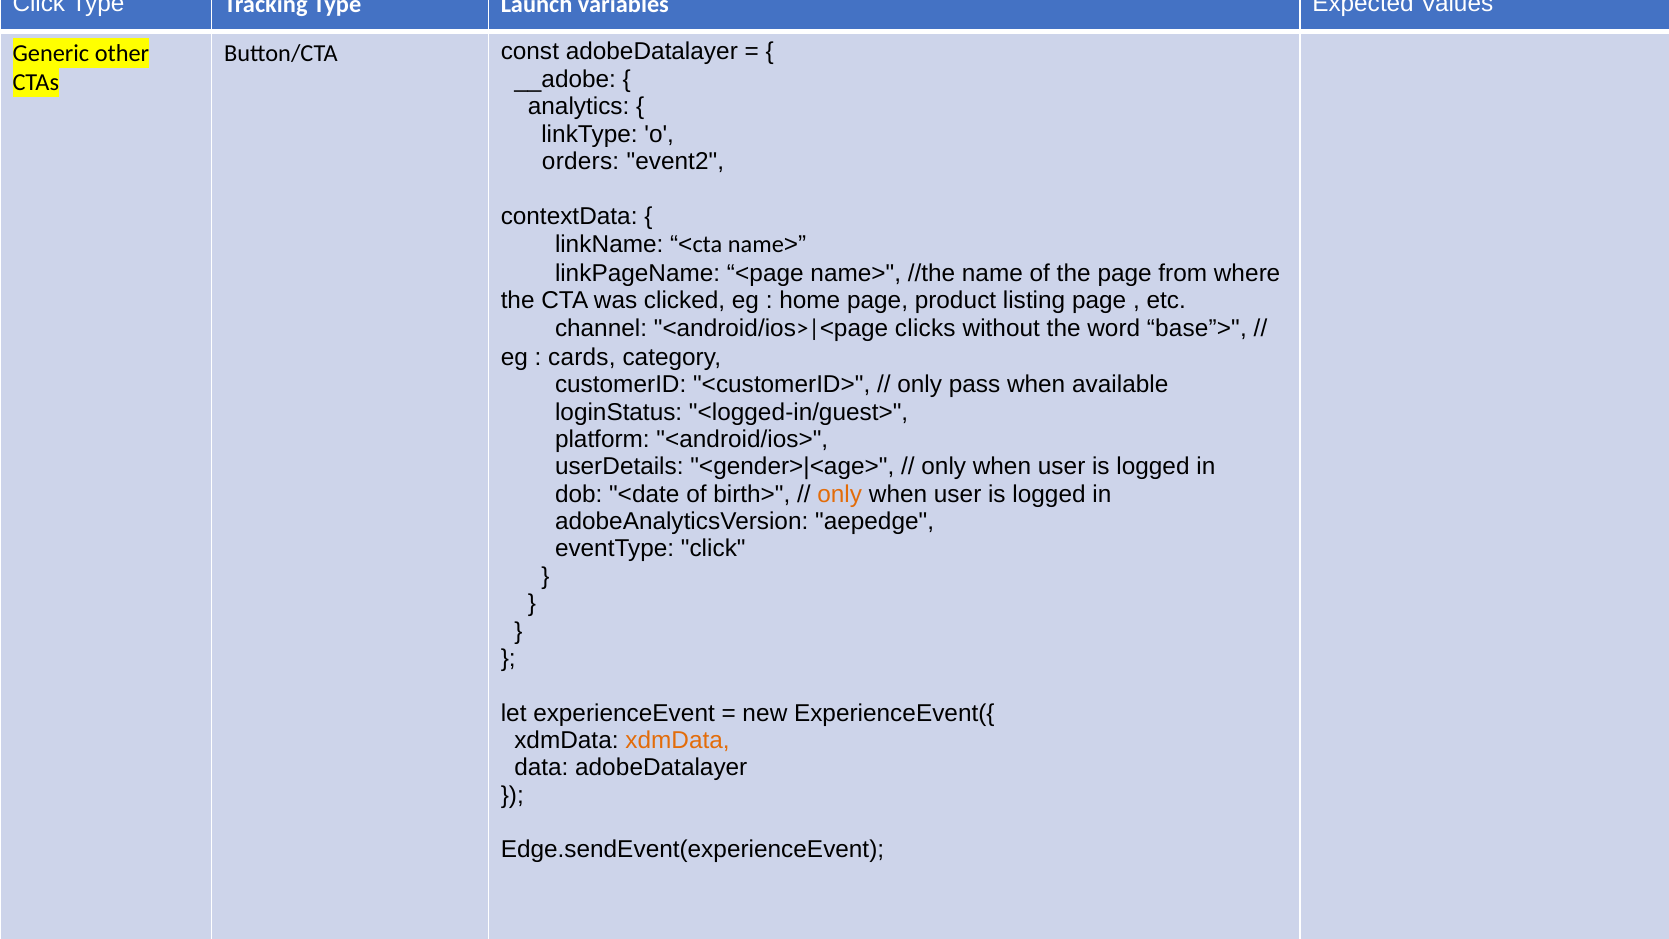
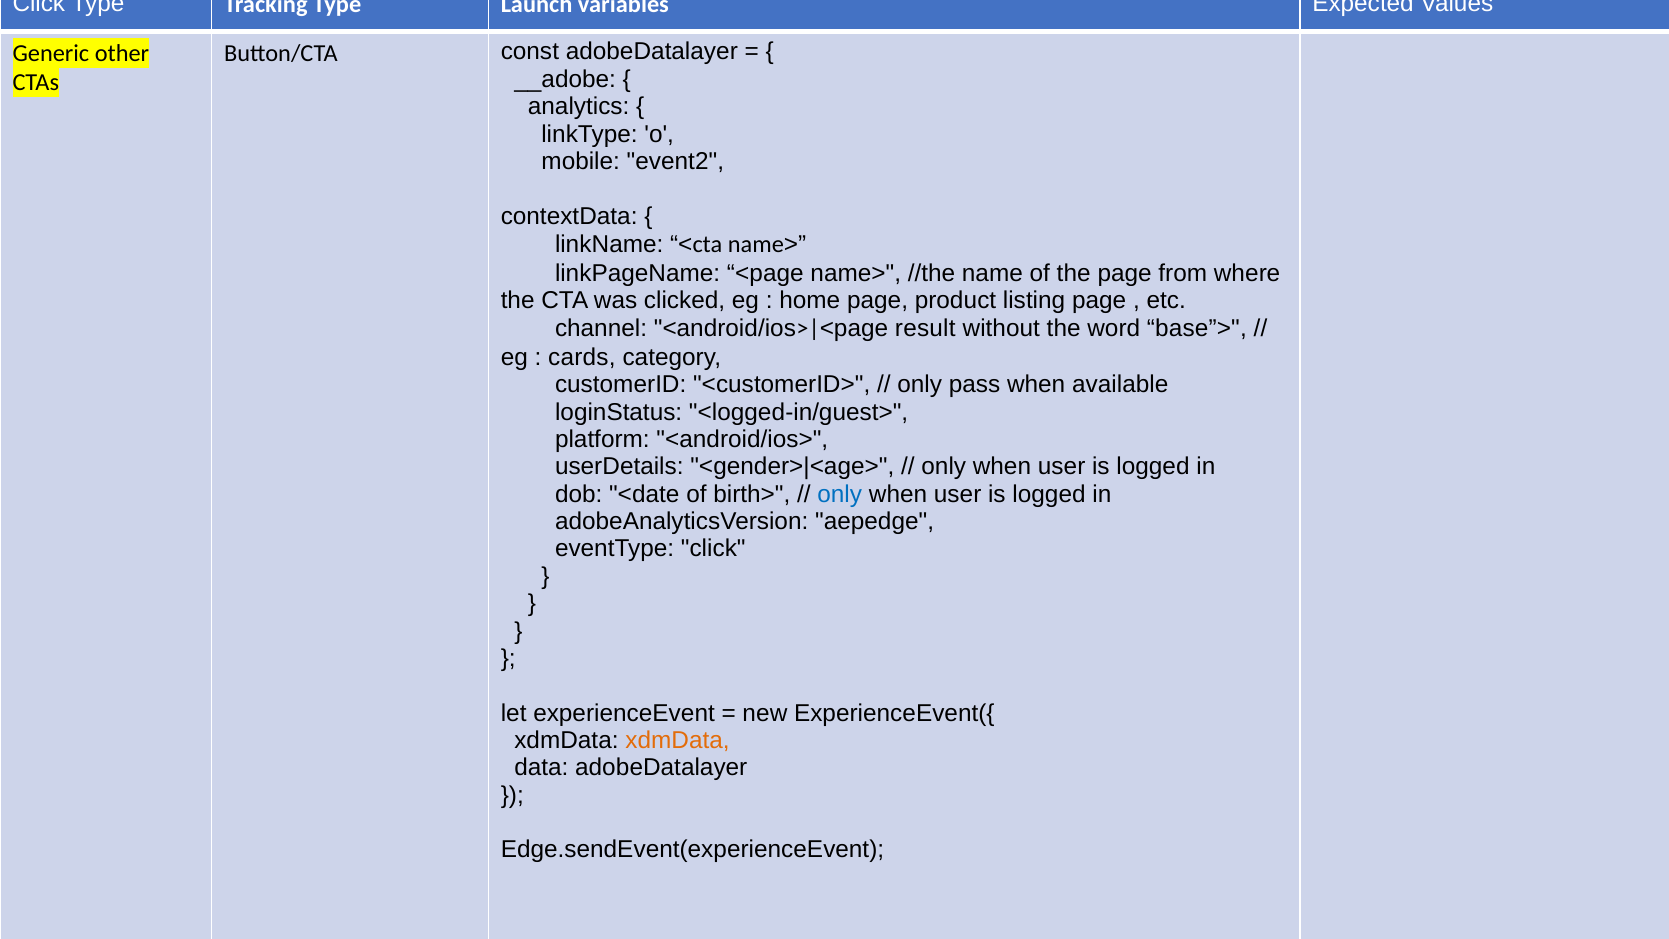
orders: orders -> mobile
clicks: clicks -> result
only at (840, 494) colour: orange -> blue
